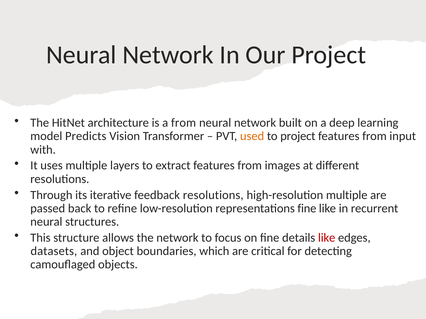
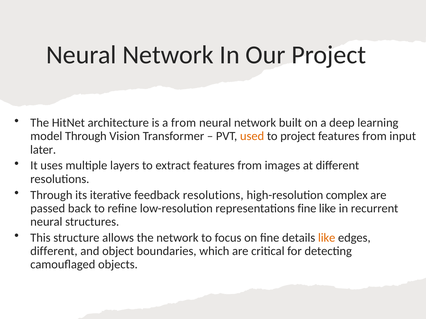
model Predicts: Predicts -> Through
with: with -> later
high-resolution multiple: multiple -> complex
like at (327, 238) colour: red -> orange
datasets at (54, 251): datasets -> different
